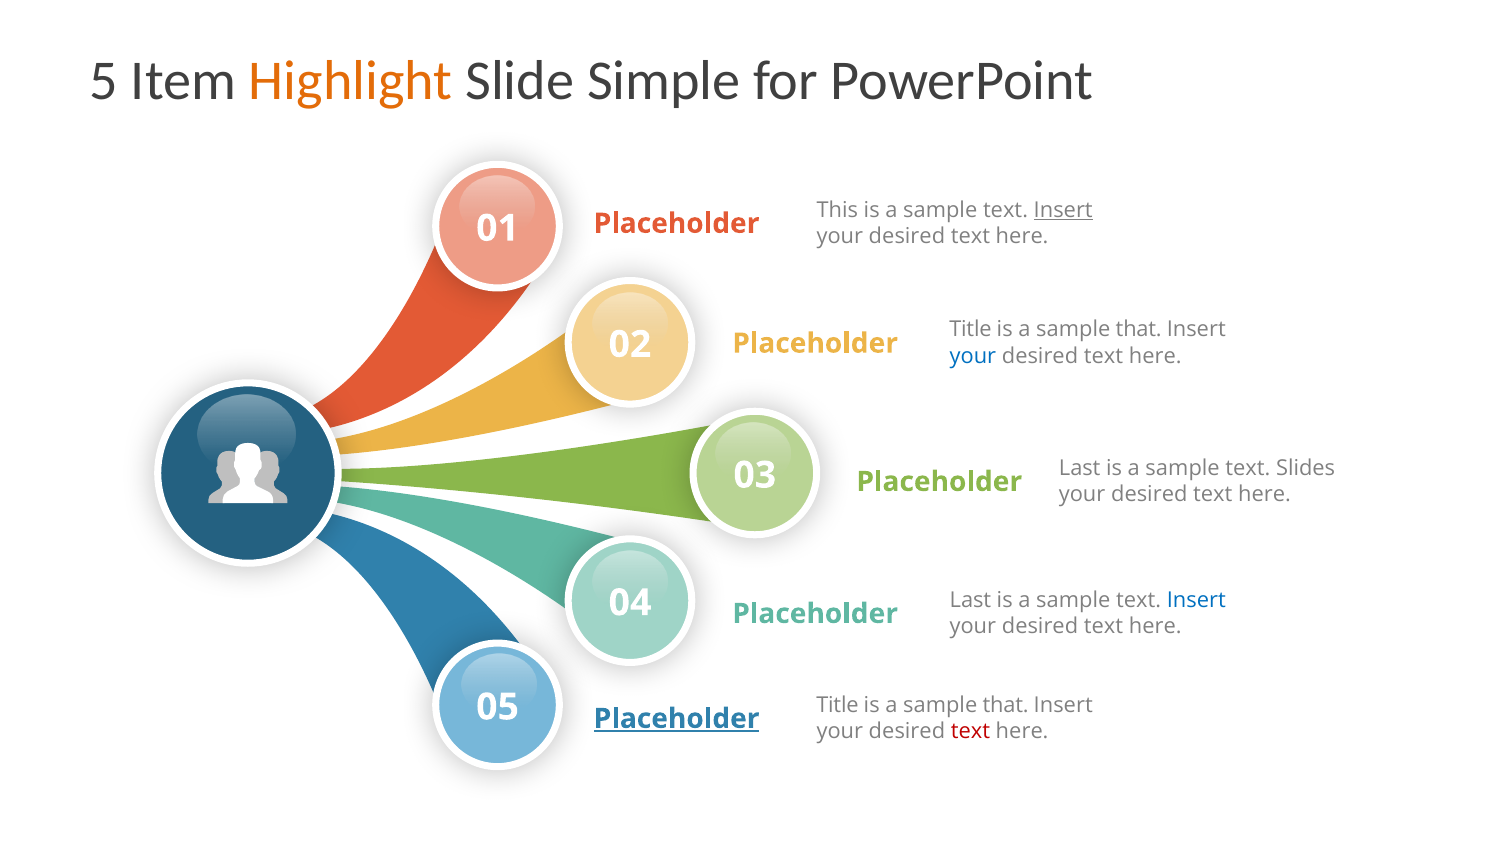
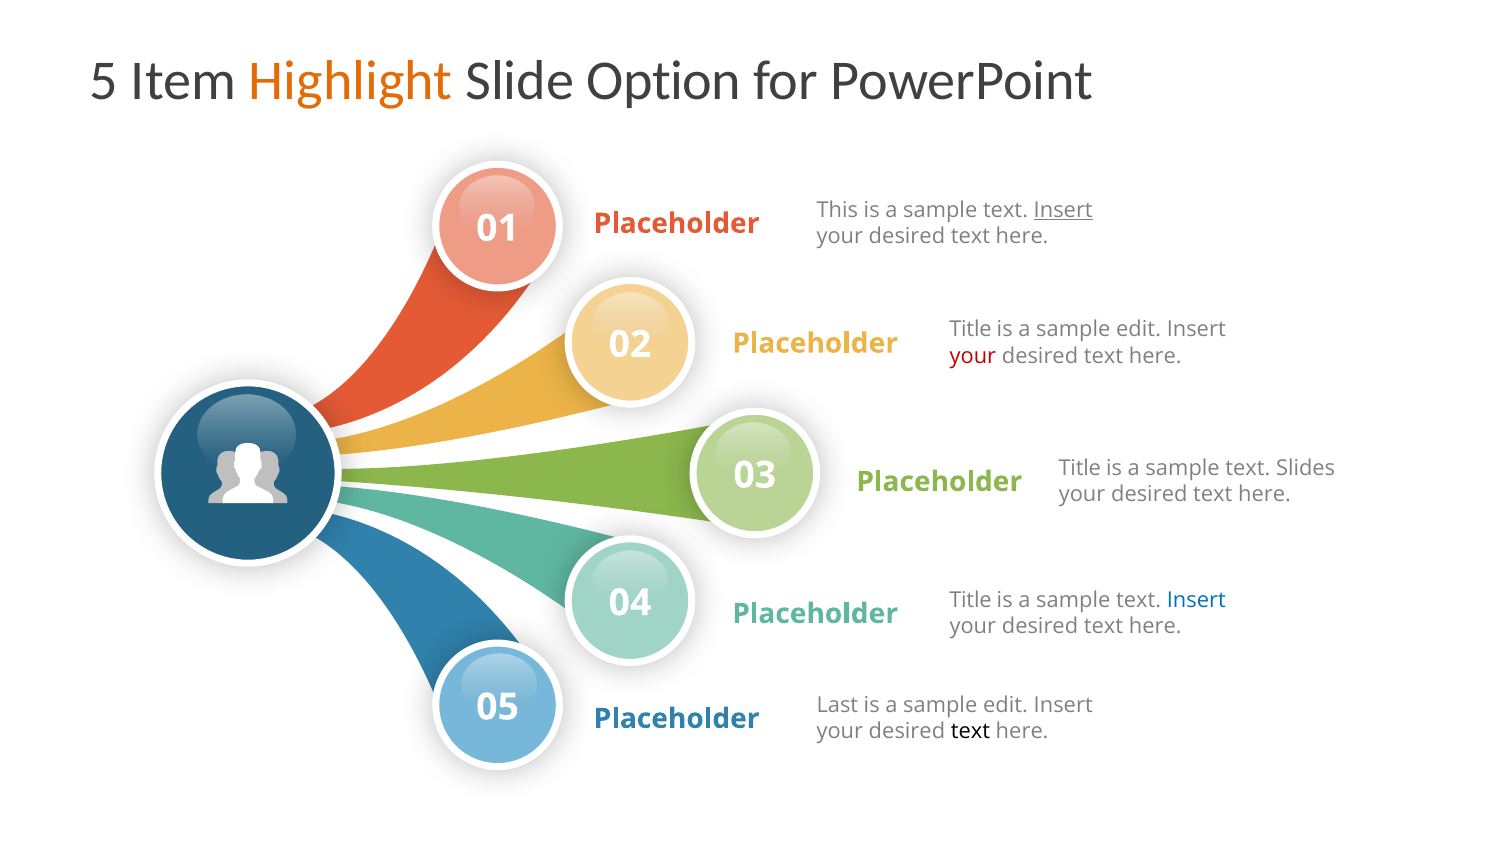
Simple: Simple -> Option
that at (1139, 330): that -> edit
your at (973, 356) colour: blue -> red
Last at (1080, 468): Last -> Title
Last at (970, 600): Last -> Title
Title at (837, 705): Title -> Last
that at (1006, 705): that -> edit
Placeholder at (677, 719) underline: present -> none
text at (970, 731) colour: red -> black
